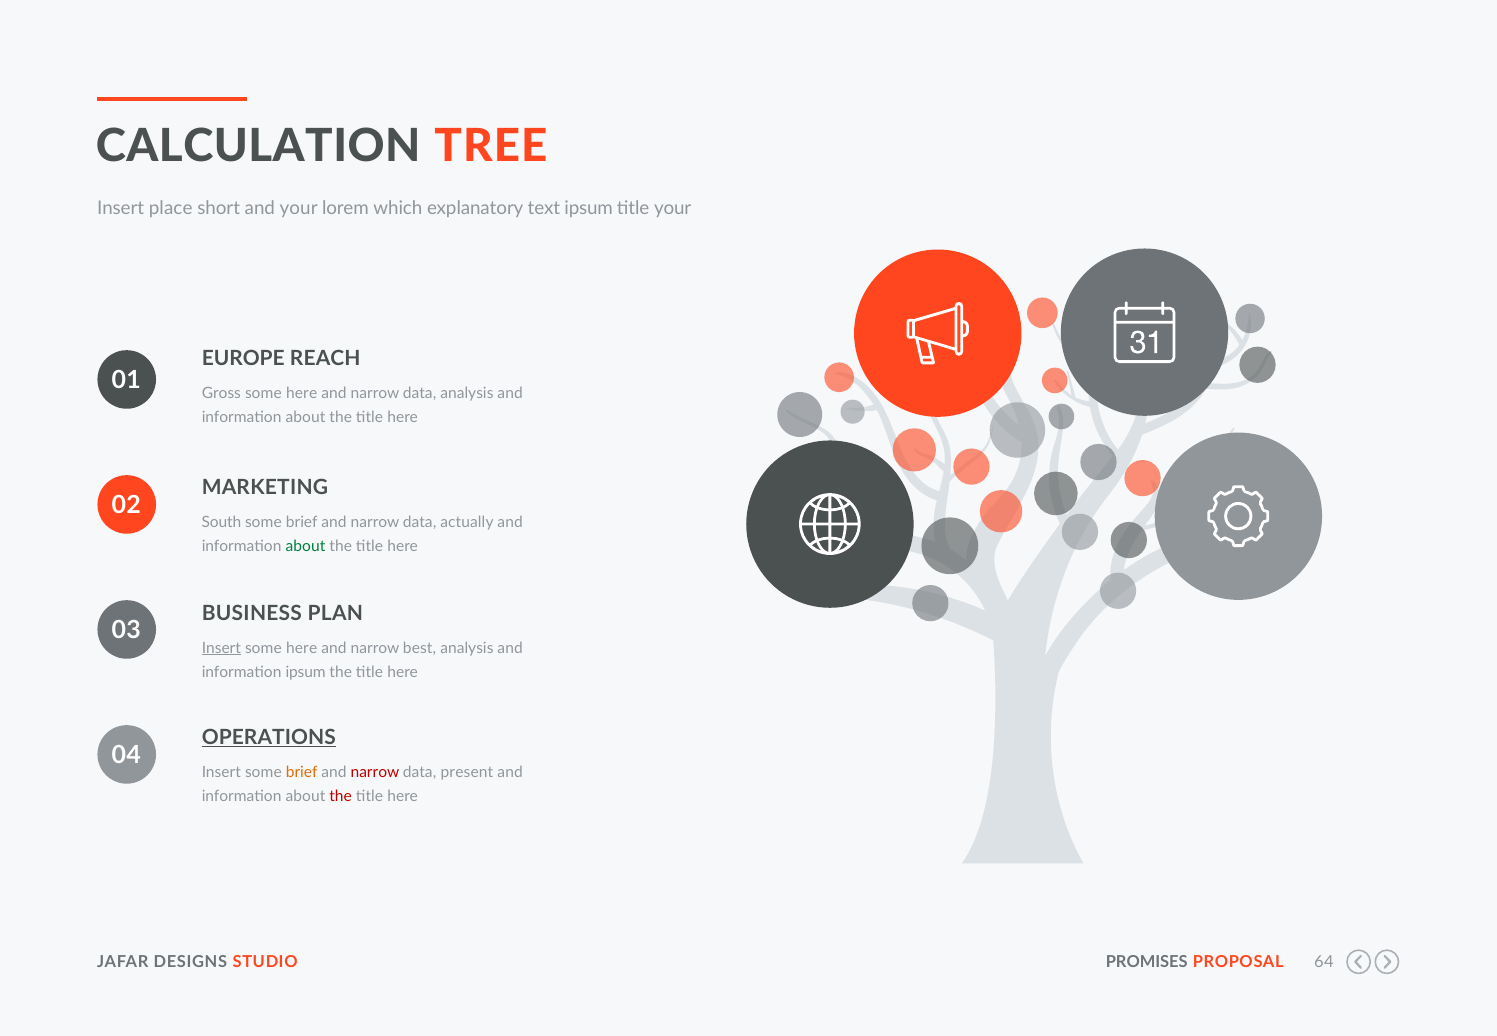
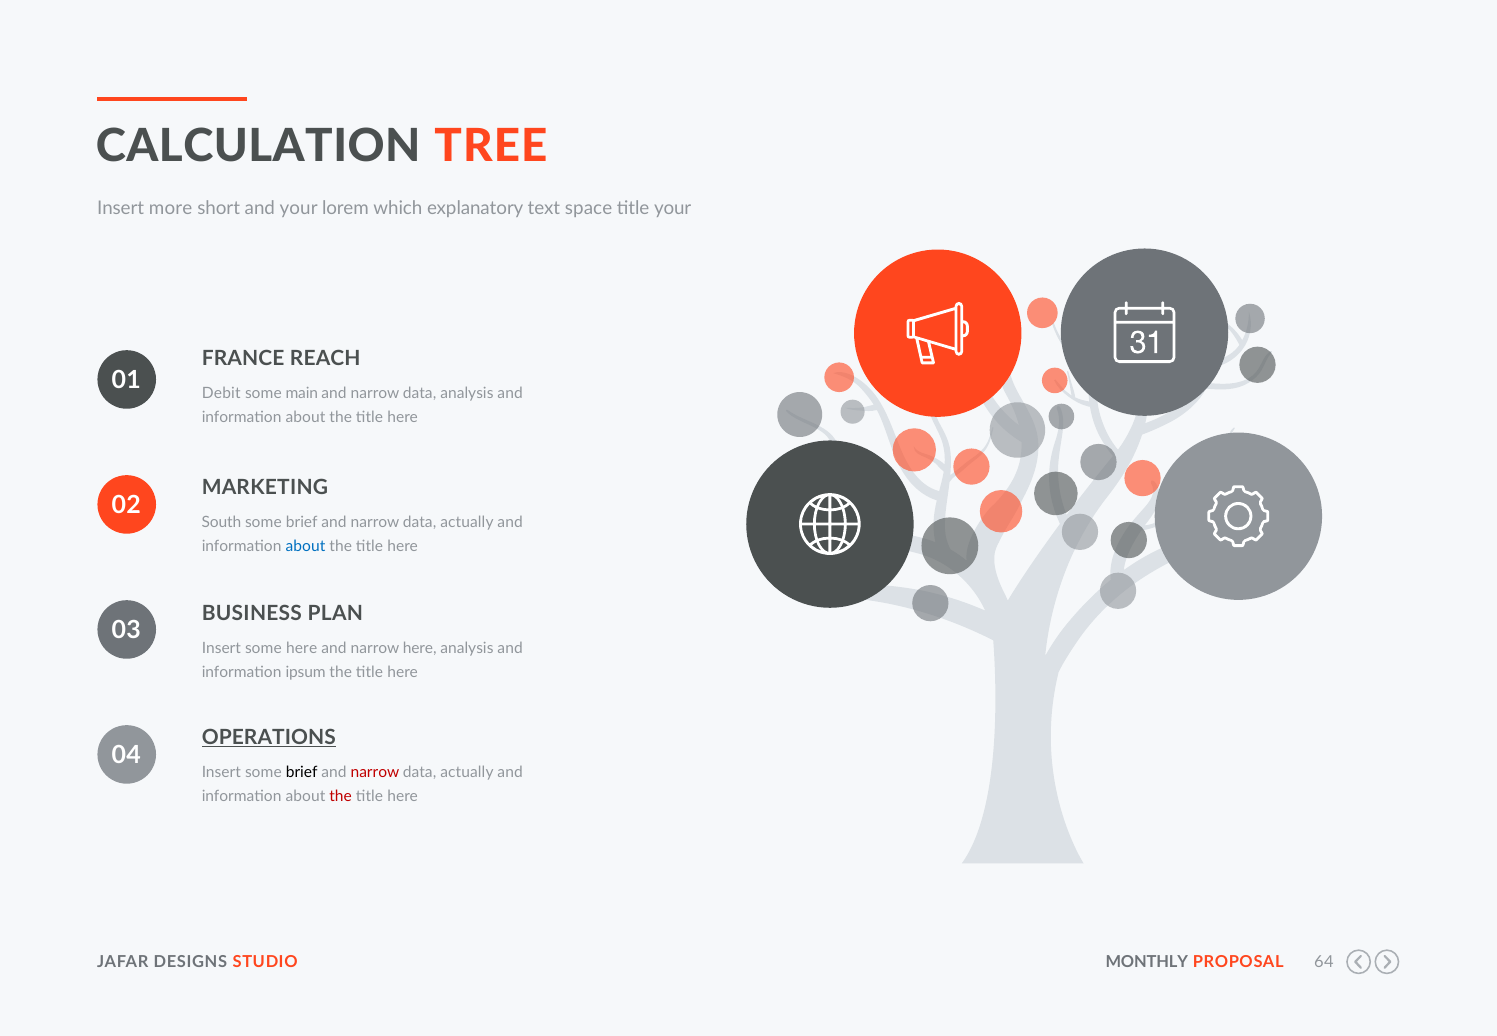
place: place -> more
text ipsum: ipsum -> space
EUROPE: EUROPE -> FRANCE
Gross: Gross -> Debit
here at (302, 393): here -> main
about at (305, 547) colour: green -> blue
Insert at (221, 648) underline: present -> none
narrow best: best -> here
brief at (302, 772) colour: orange -> black
present at (467, 772): present -> actually
PROMISES: PROMISES -> MONTHLY
